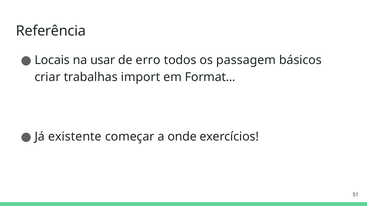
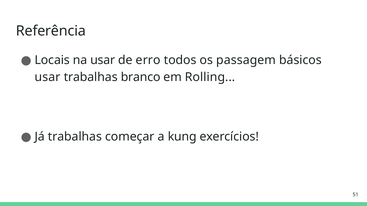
criar at (48, 77): criar -> usar
import: import -> branco
Format: Format -> Rolling
Já existente: existente -> trabalhas
onde: onde -> kung
